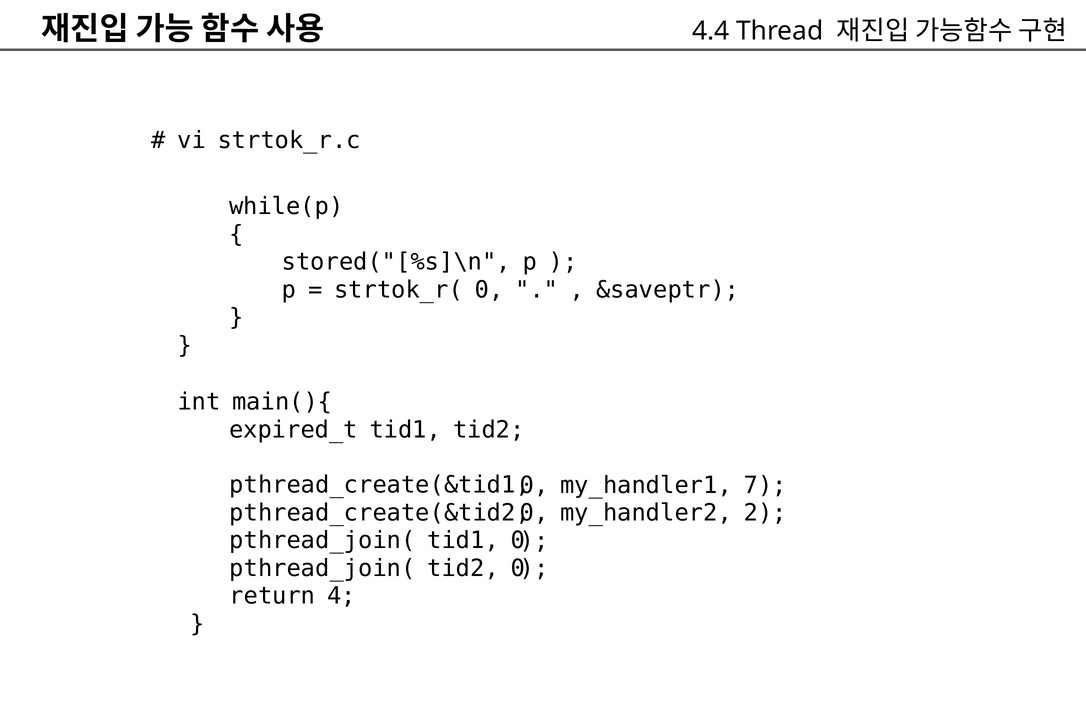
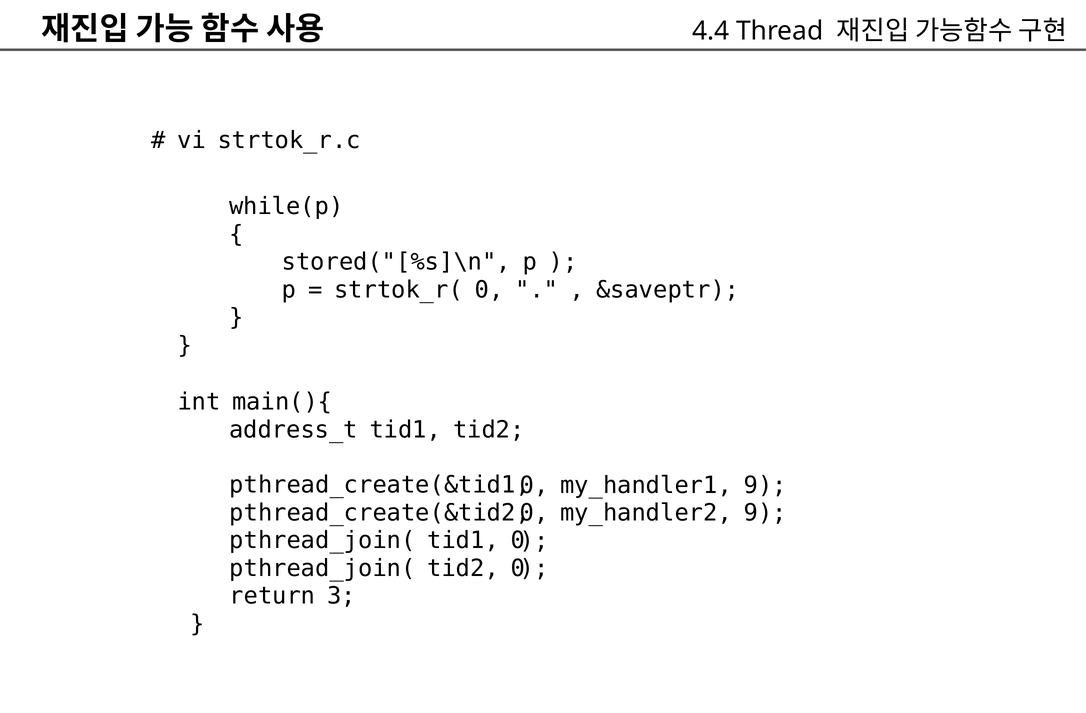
expired_t: expired_t -> address_t
my_handler1 7: 7 -> 9
my_handler2 2: 2 -> 9
4: 4 -> 3
